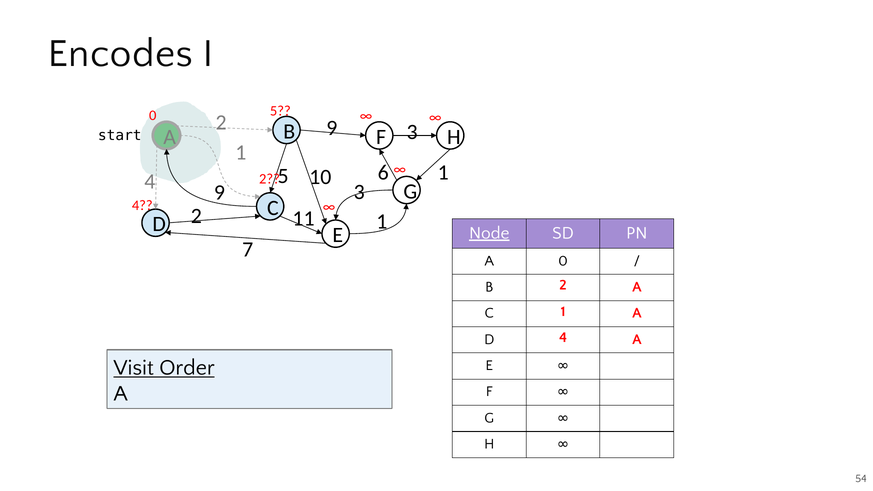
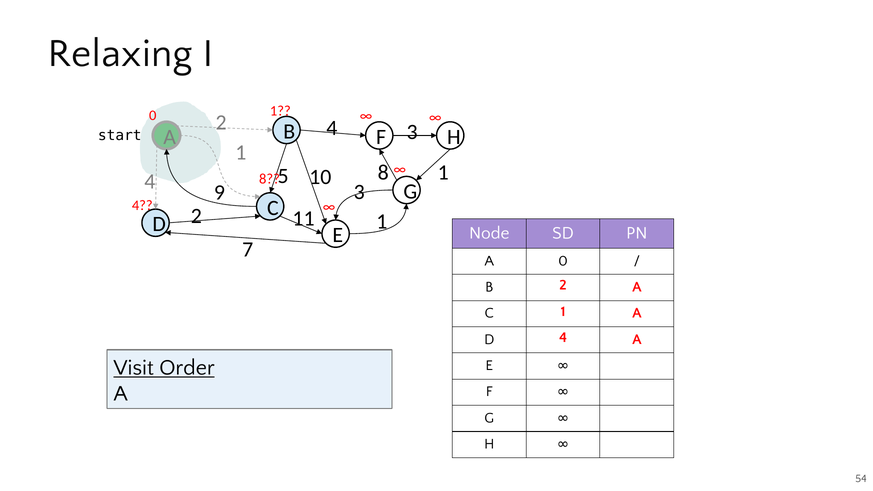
Encodes: Encodes -> Relaxing
5 at (280, 111): 5 -> 1
9 at (332, 128): 9 -> 4
10 6: 6 -> 8
2 at (270, 179): 2 -> 8
Node underline: present -> none
